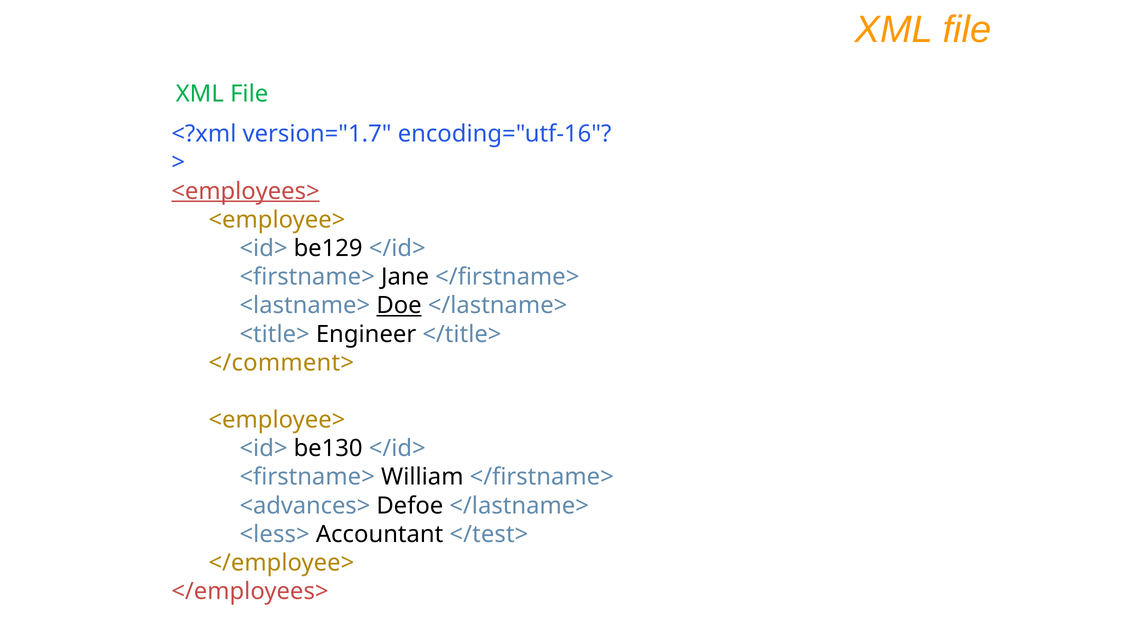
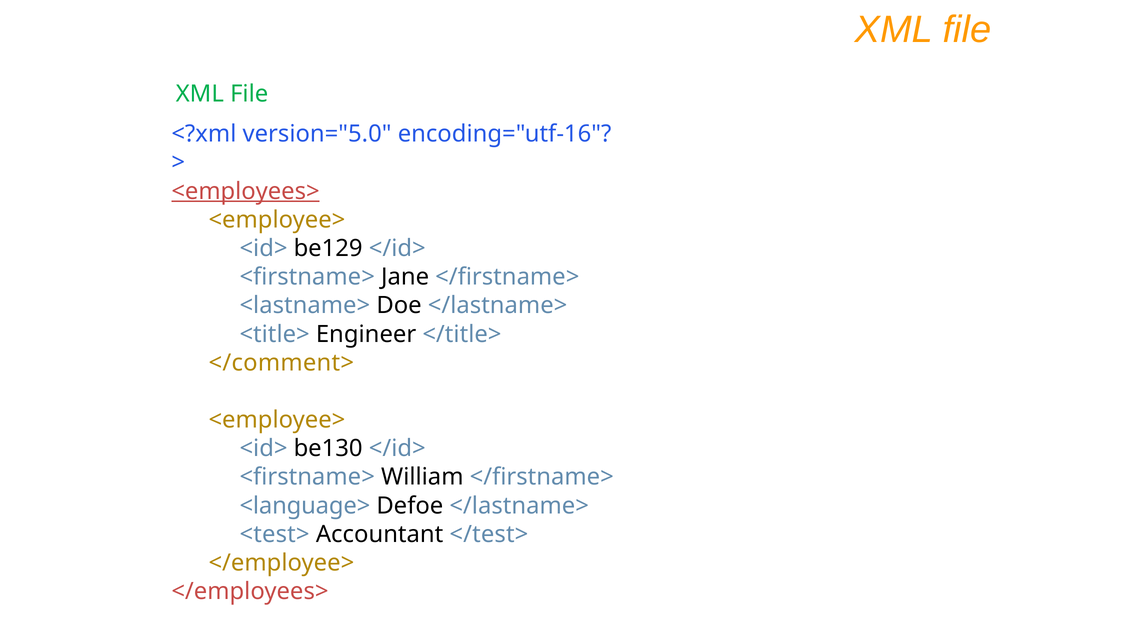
version="1.7: version="1.7 -> version="5.0
Doe underline: present -> none
<advances>: <advances> -> <language>
<less>: <less> -> <test>
